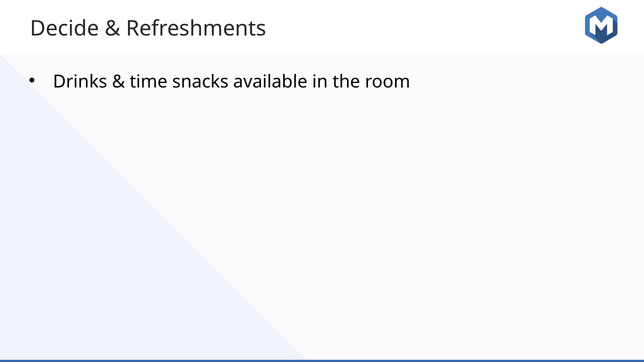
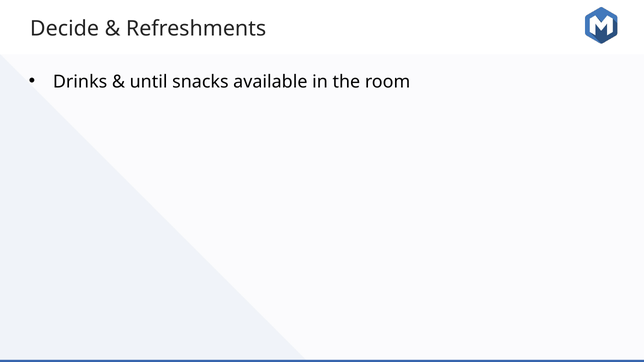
time: time -> until
